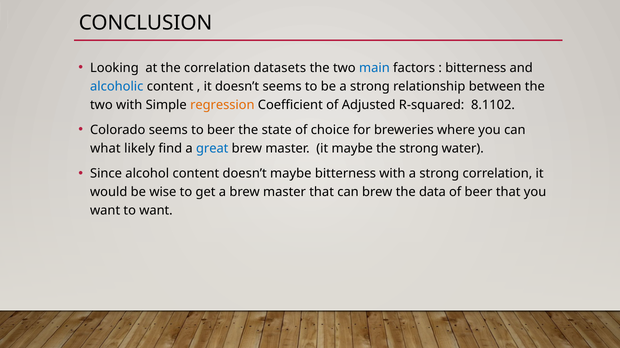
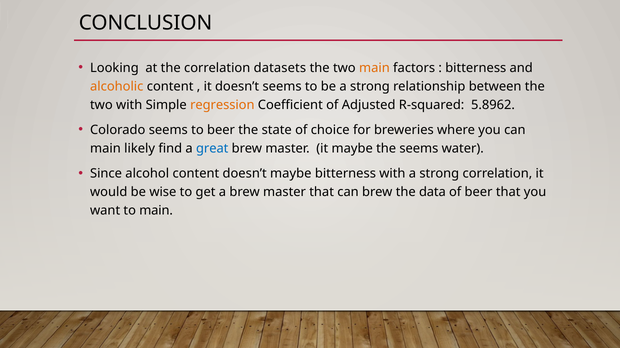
main at (374, 68) colour: blue -> orange
alcoholic colour: blue -> orange
8.1102: 8.1102 -> 5.8962
what at (105, 149): what -> main
the strong: strong -> seems
to want: want -> main
